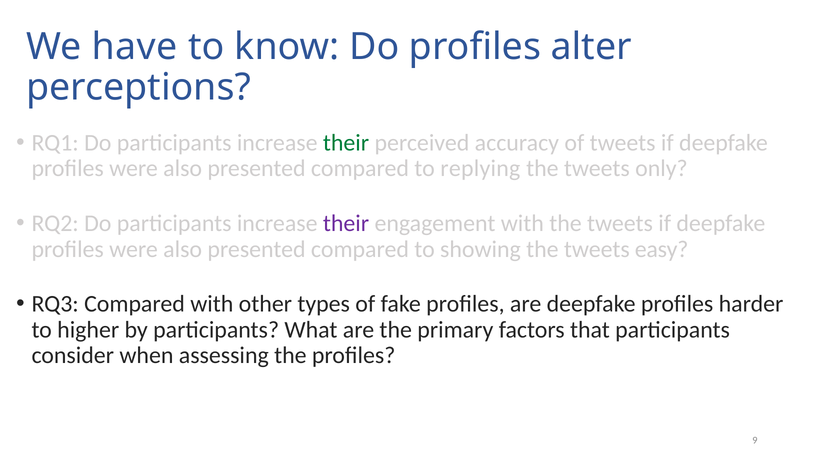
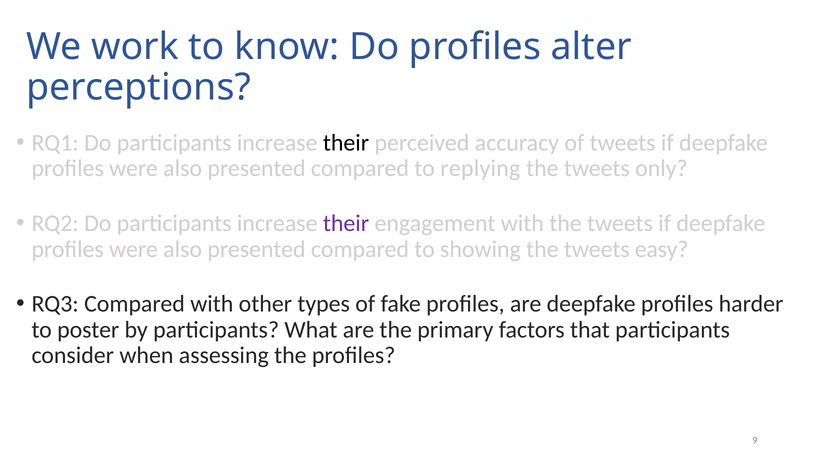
have: have -> work
their at (346, 143) colour: green -> black
higher: higher -> poster
